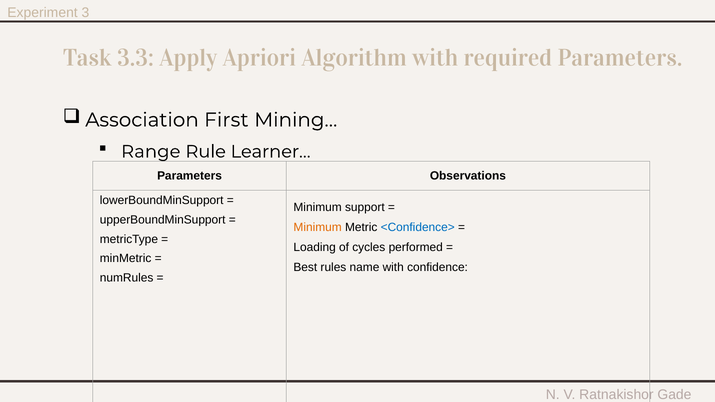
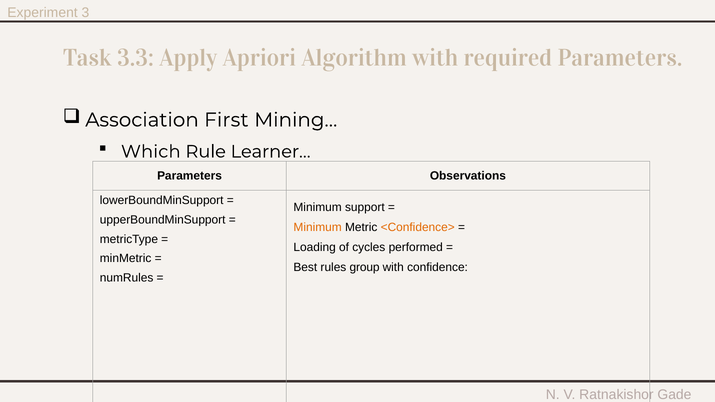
Range: Range -> Which
<Confidence> colour: blue -> orange
name: name -> group
